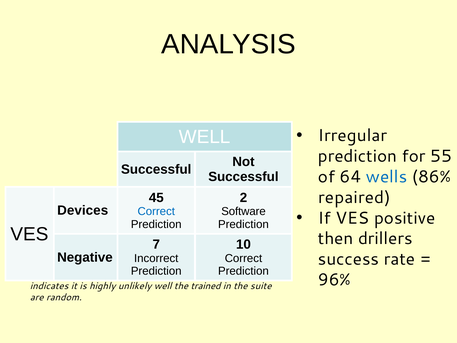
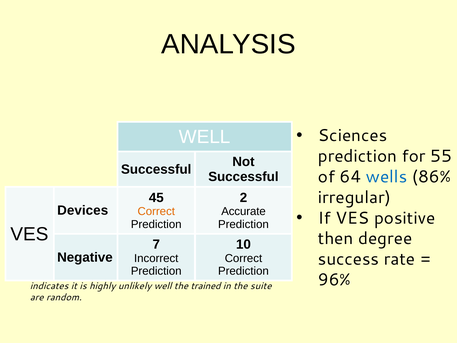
Irregular: Irregular -> Sciences
repaired: repaired -> irregular
Correct at (156, 211) colour: blue -> orange
Software: Software -> Accurate
then drillers: drillers -> degree
